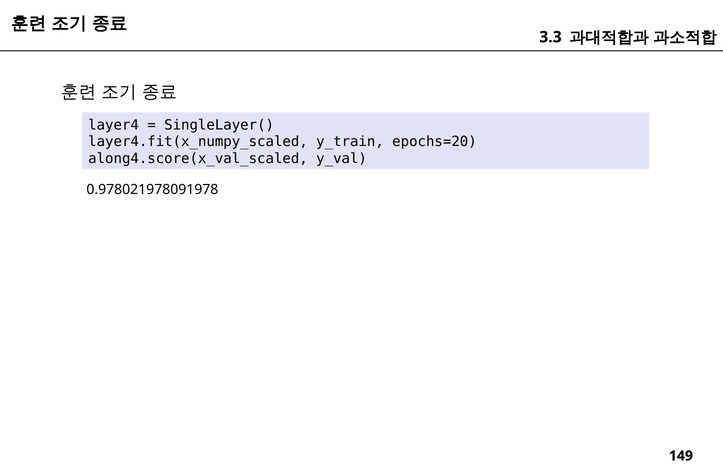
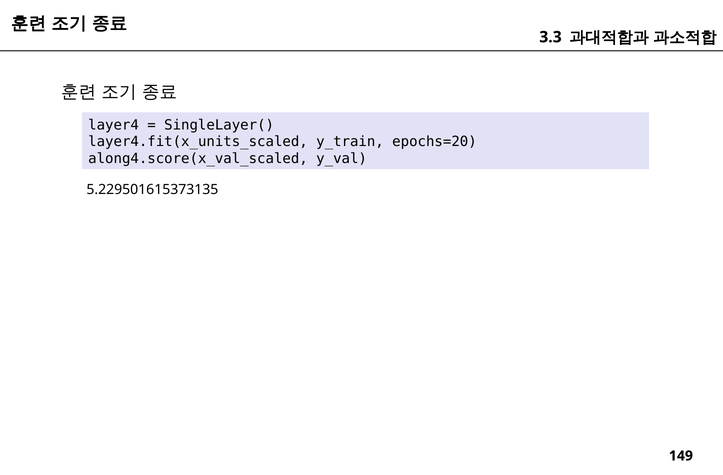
layer4.fit(x_numpy_scaled: layer4.fit(x_numpy_scaled -> layer4.fit(x_units_scaled
0.978021978091978: 0.978021978091978 -> 5.229501615373135
